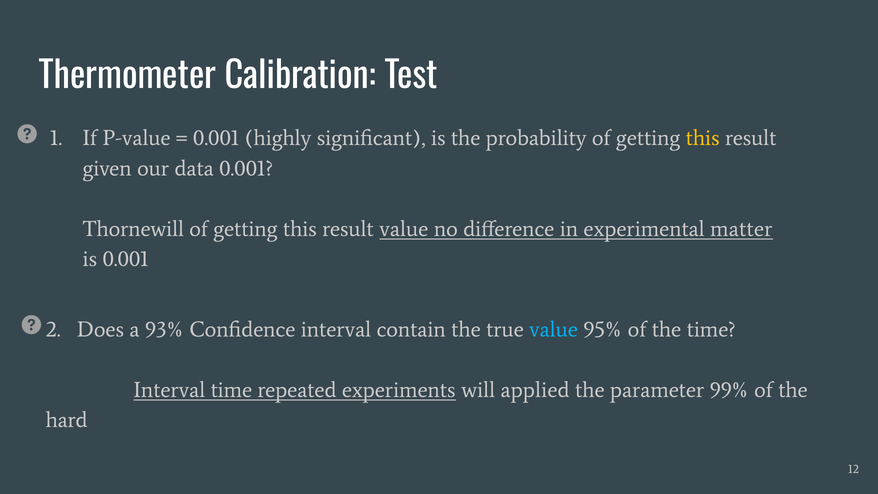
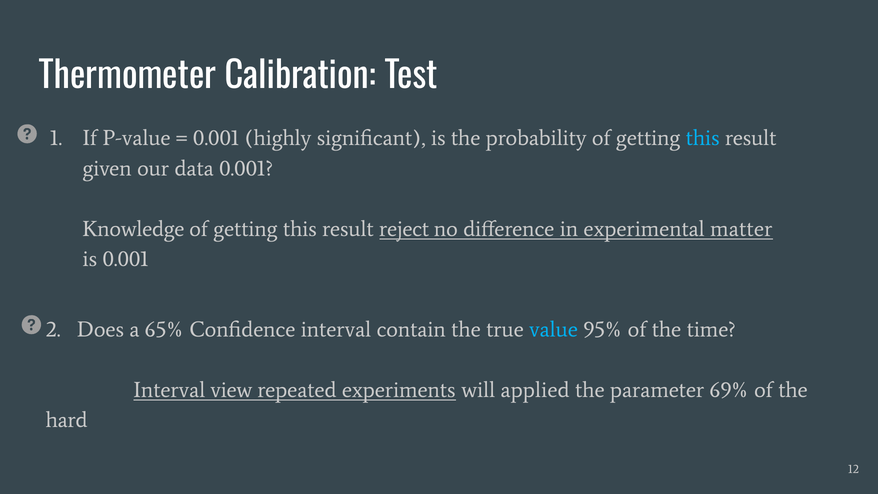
this at (703, 138) colour: yellow -> light blue
Thornewill: Thornewill -> Knowledge
result value: value -> reject
93%: 93% -> 65%
Interval time: time -> view
99%: 99% -> 69%
